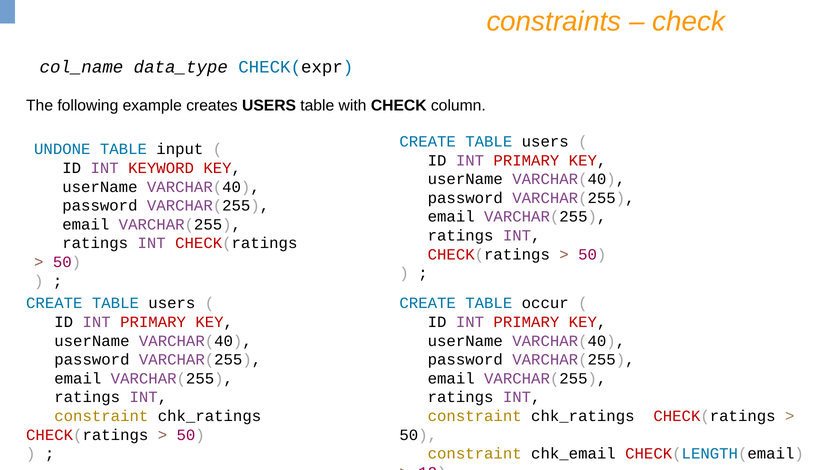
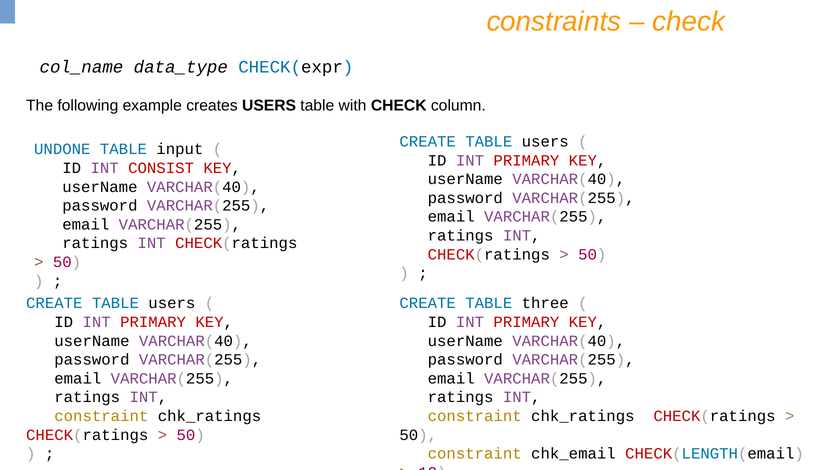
KEYWORD: KEYWORD -> CONSIST
occur: occur -> three
